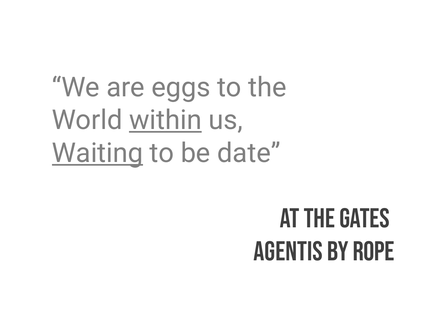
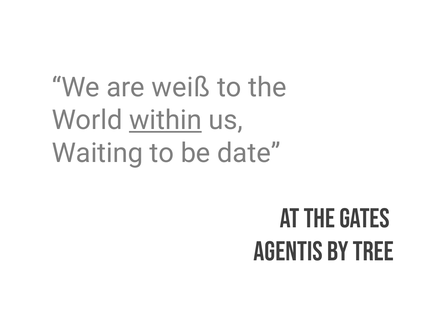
eggs: eggs -> weiß
Waiting underline: present -> none
ROPE: ROPE -> TREE
